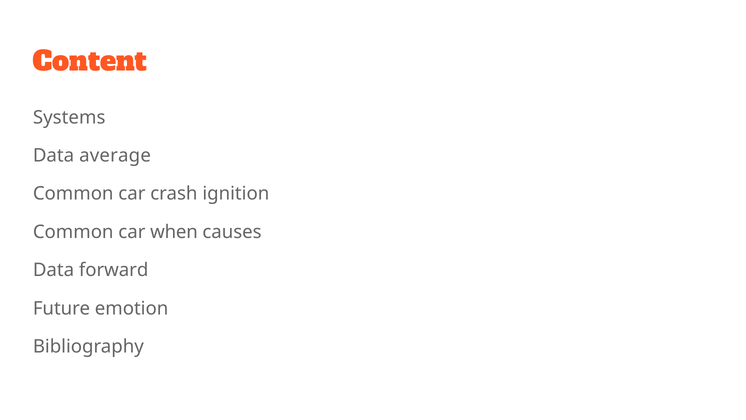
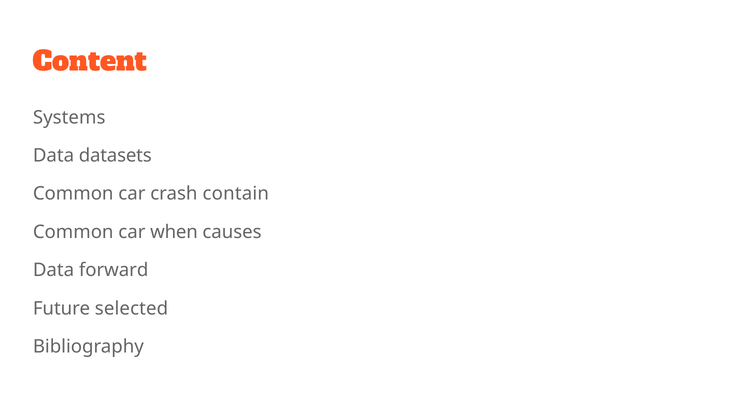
average: average -> datasets
ignition: ignition -> contain
emotion: emotion -> selected
